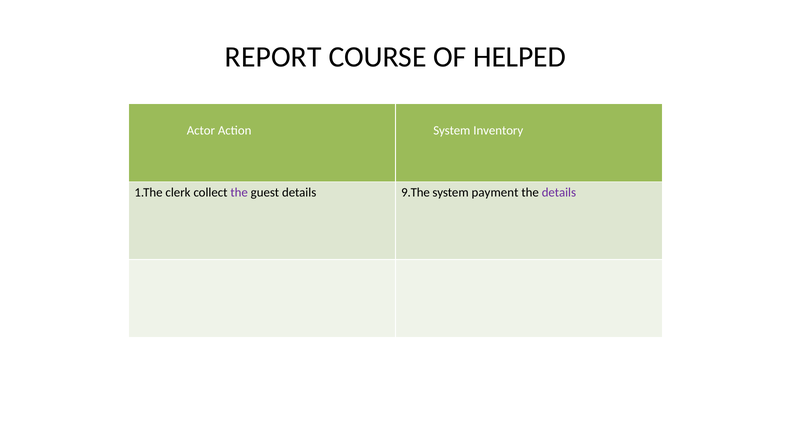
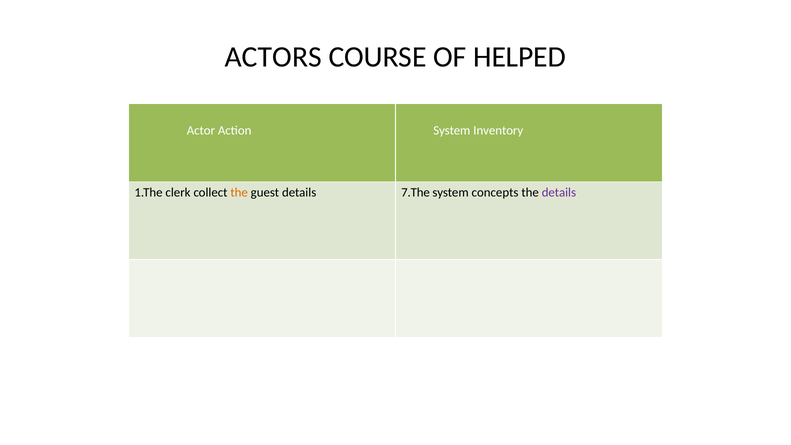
REPORT: REPORT -> ACTORS
the at (239, 193) colour: purple -> orange
9.The: 9.The -> 7.The
payment: payment -> concepts
